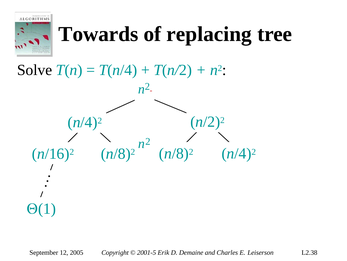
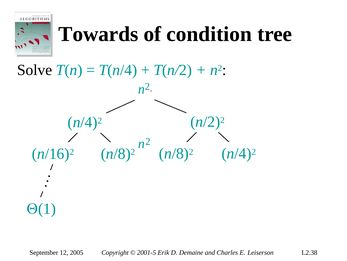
replacing: replacing -> condition
